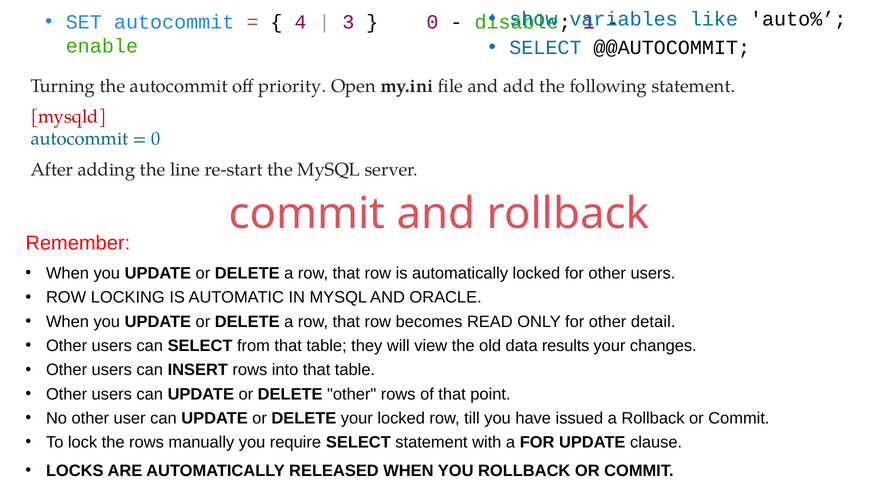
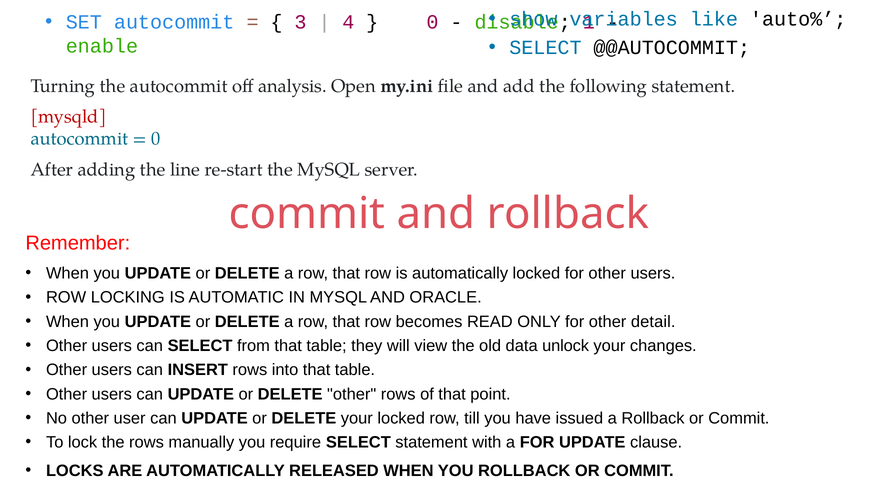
4: 4 -> 3
3: 3 -> 4
priority: priority -> analysis
results: results -> unlock
